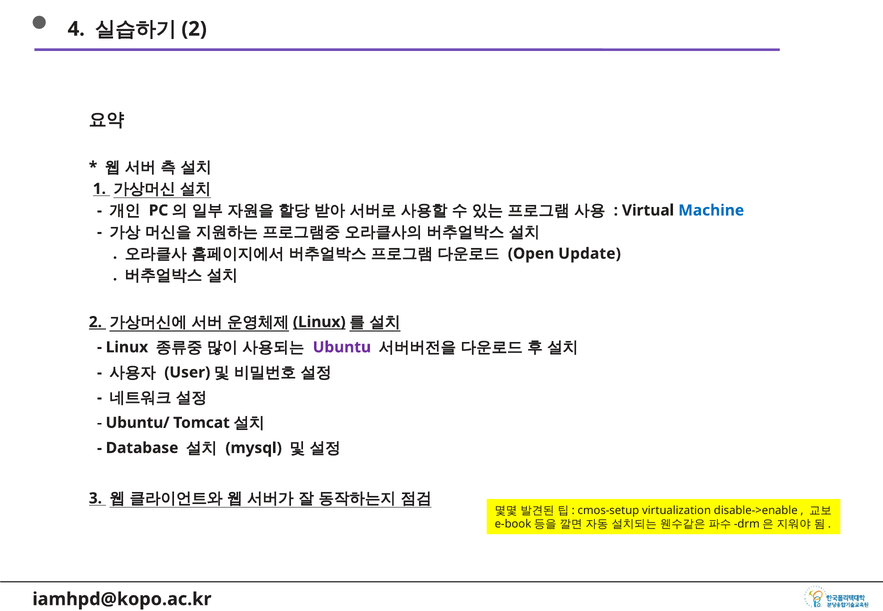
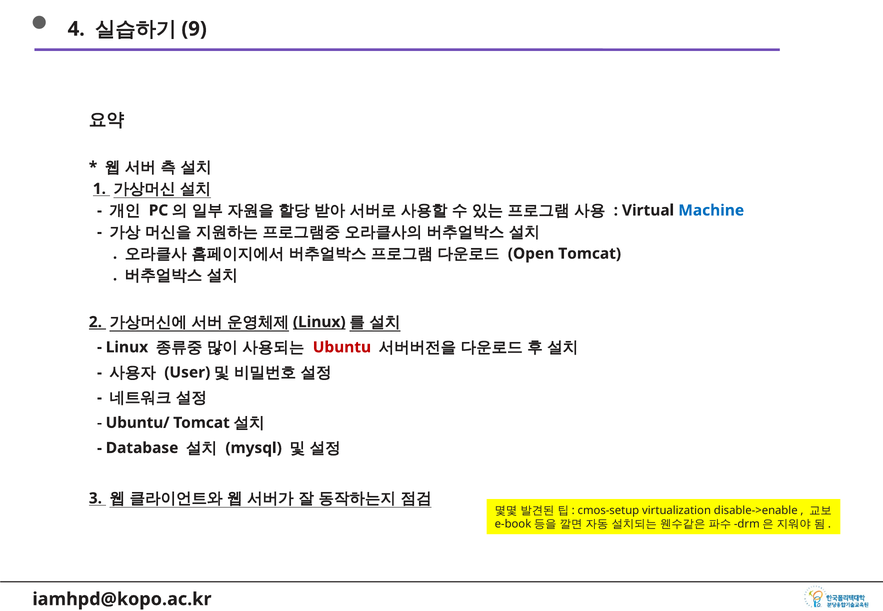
2 at (194, 29): 2 -> 9
Open Update: Update -> Tomcat
Ubuntu colour: purple -> red
